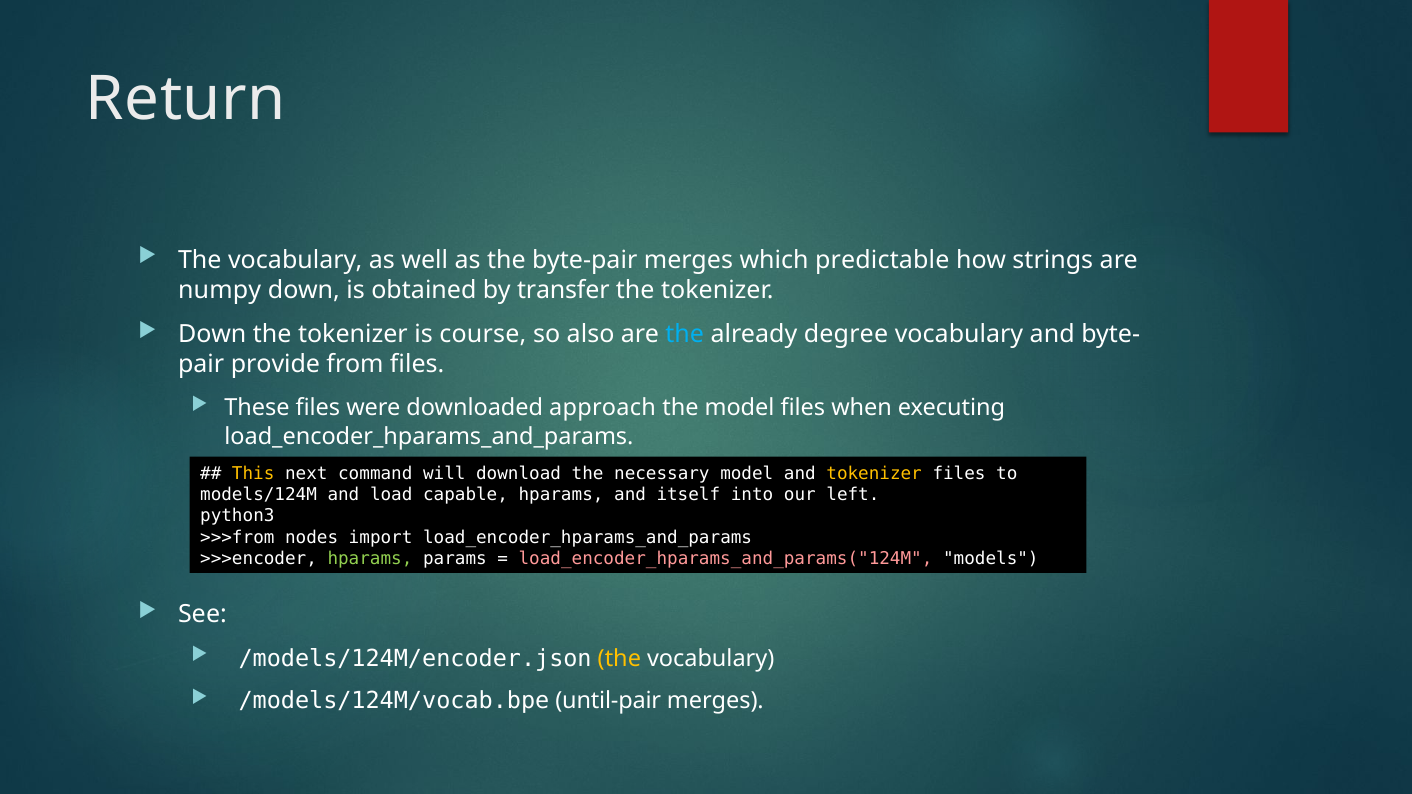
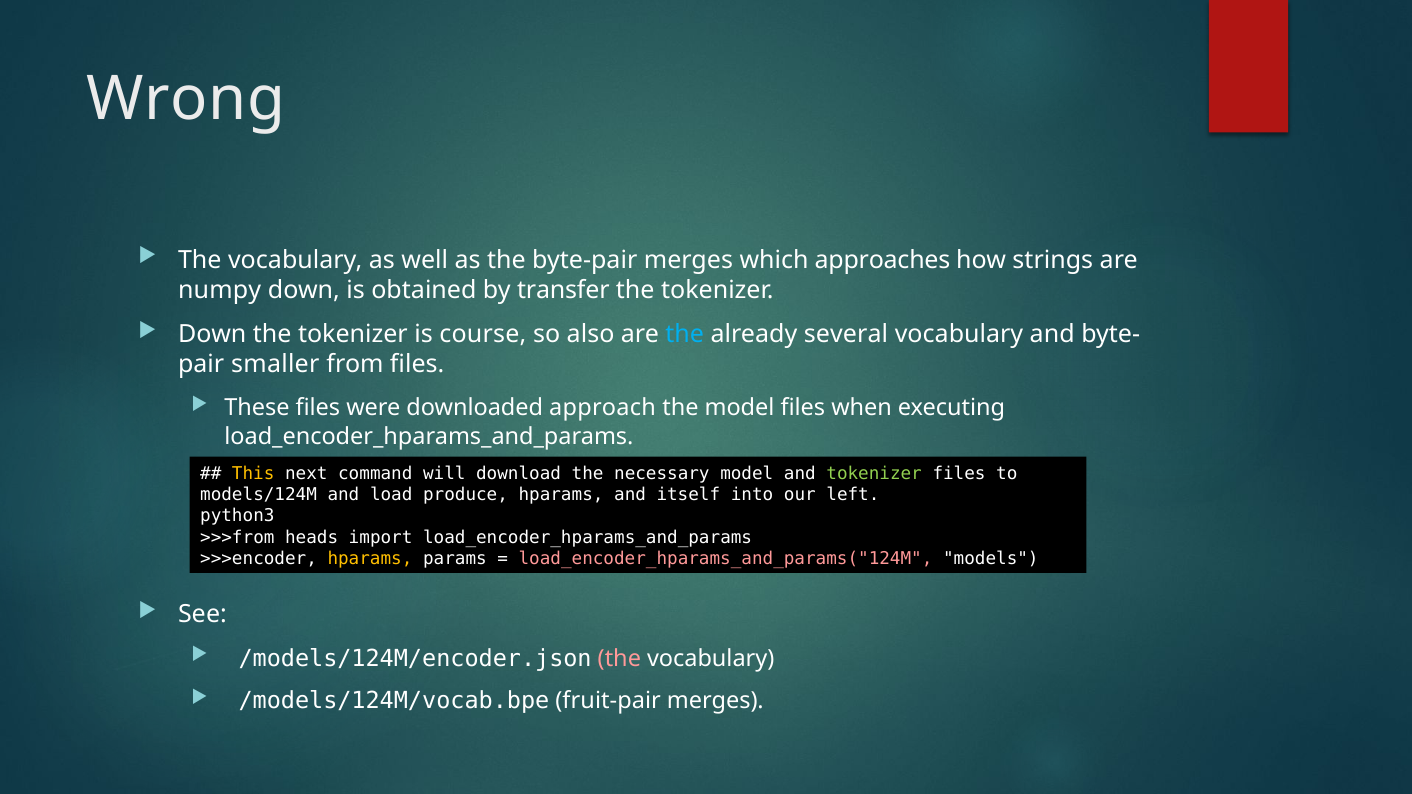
Return: Return -> Wrong
predictable: predictable -> approaches
degree: degree -> several
provide: provide -> smaller
tokenizer at (874, 474) colour: yellow -> light green
capable: capable -> produce
nodes: nodes -> heads
hparams at (370, 559) colour: light green -> yellow
the at (619, 658) colour: yellow -> pink
until-pair: until-pair -> fruit-pair
